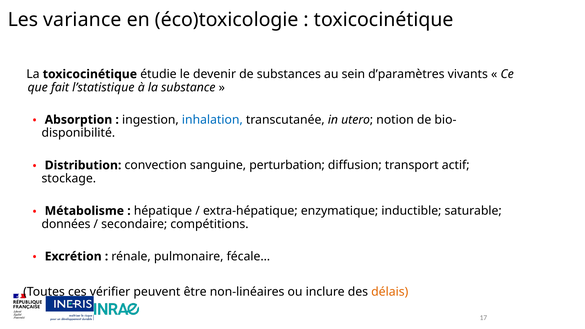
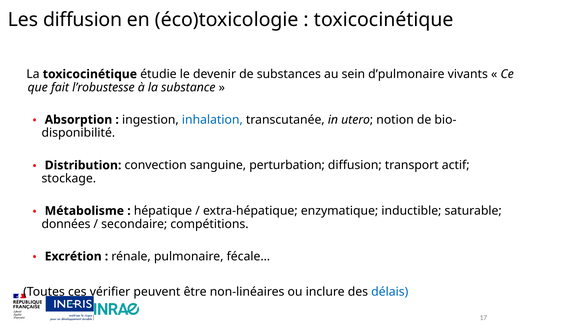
Les variance: variance -> diffusion
d’paramètres: d’paramètres -> d’pulmonaire
l’statistique: l’statistique -> l’robustesse
délais colour: orange -> blue
